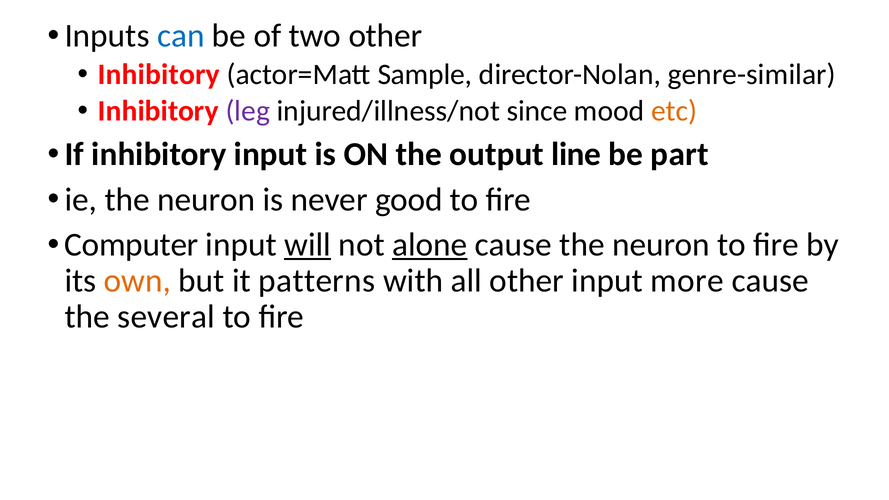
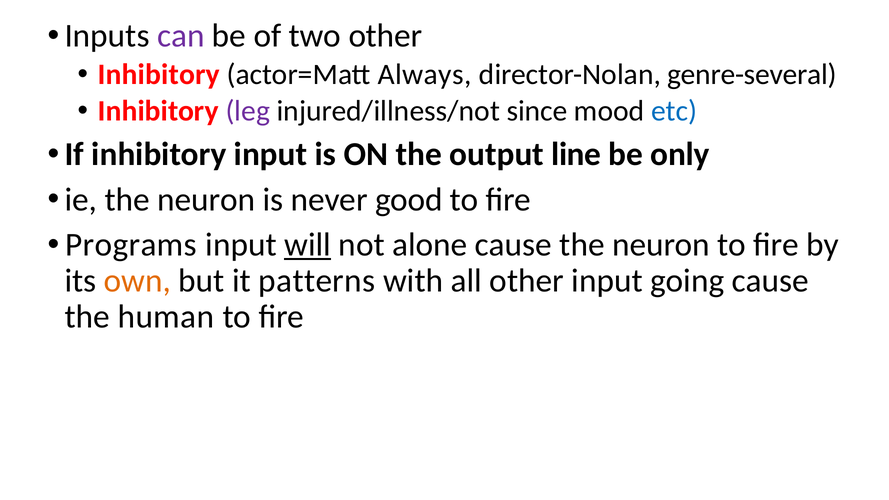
can colour: blue -> purple
Sample: Sample -> Always
genre-similar: genre-similar -> genre-several
etc colour: orange -> blue
part: part -> only
Computer: Computer -> Programs
alone underline: present -> none
more: more -> going
several: several -> human
